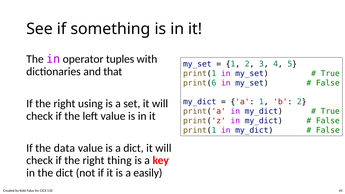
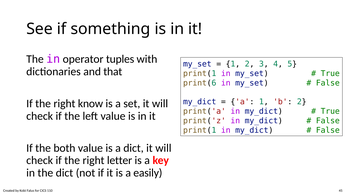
using: using -> know
data: data -> both
thing: thing -> letter
